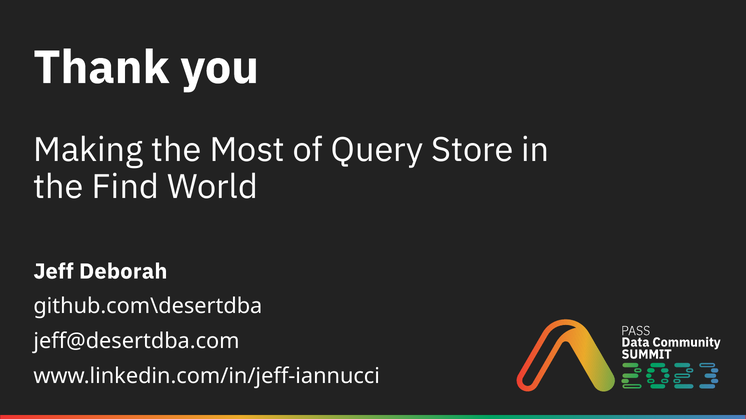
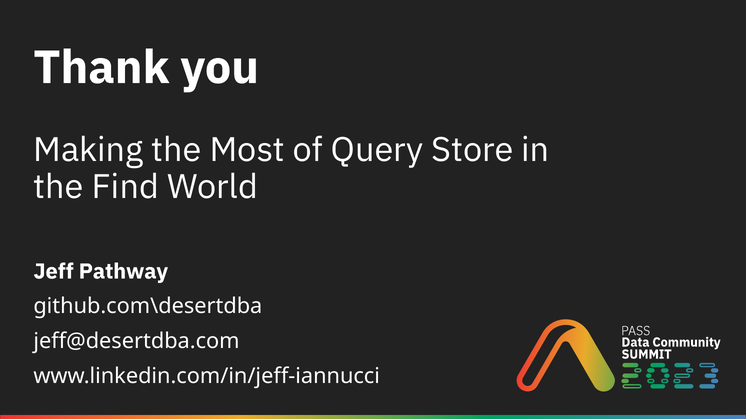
Deborah: Deborah -> Pathway
